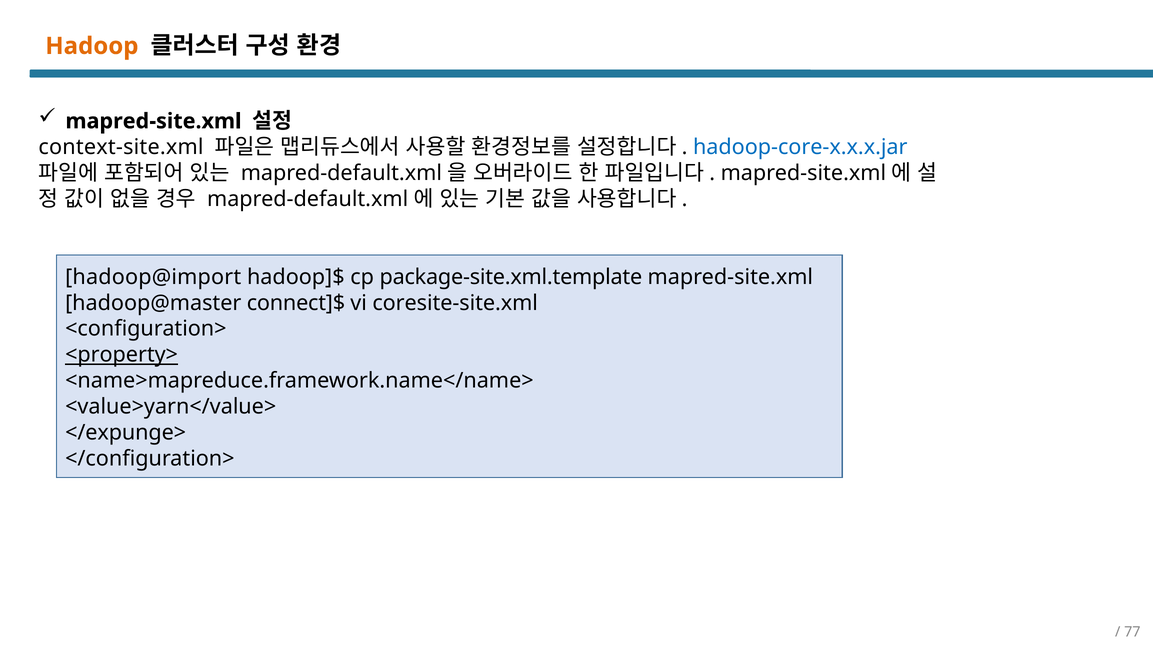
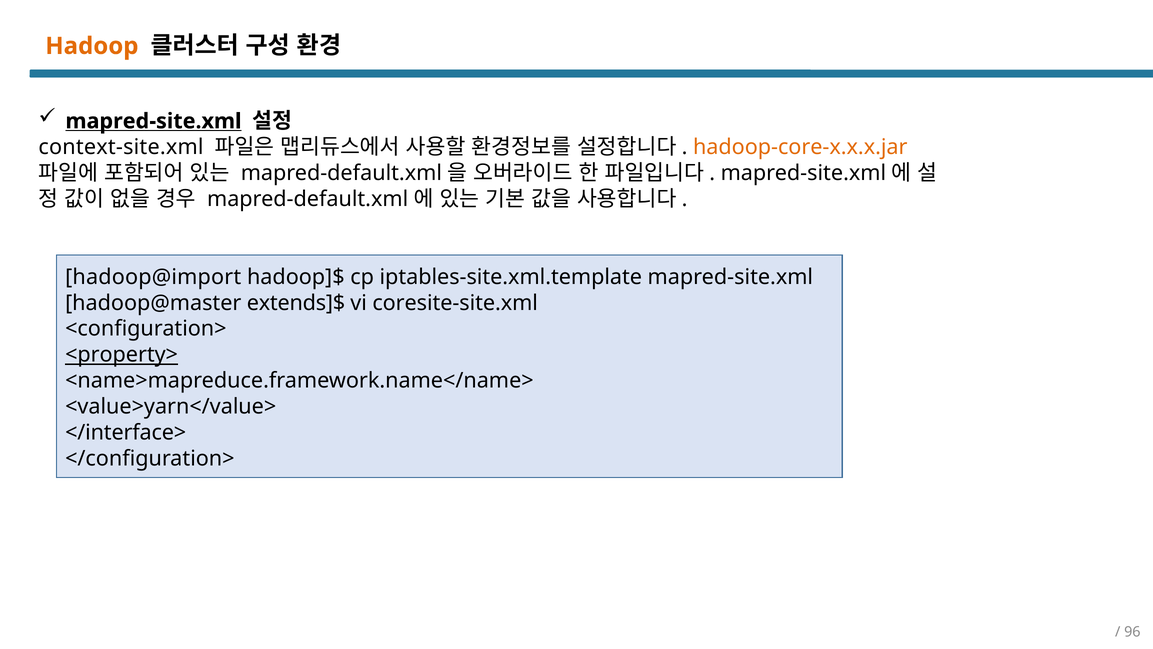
mapred-site.xml at (153, 121) underline: none -> present
hadoop-core-x.x.x.jar colour: blue -> orange
package-site.xml.template: package-site.xml.template -> iptables-site.xml.template
connect]$: connect]$ -> extends]$
</expunge>: </expunge> -> </interface>
77: 77 -> 96
